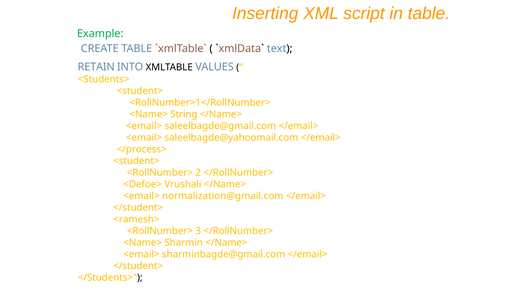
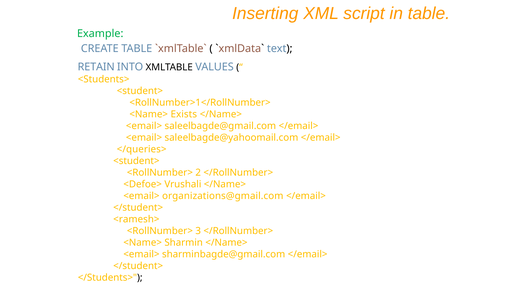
String: String -> Exists
</process>: </process> -> </queries>
normalization@gmail.com: normalization@gmail.com -> organizations@gmail.com
